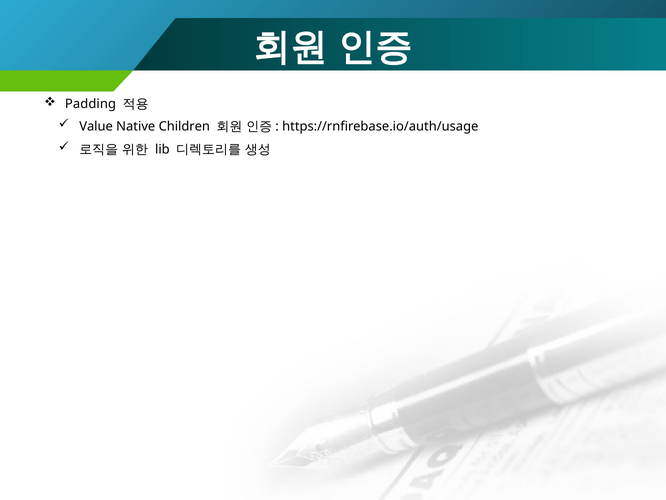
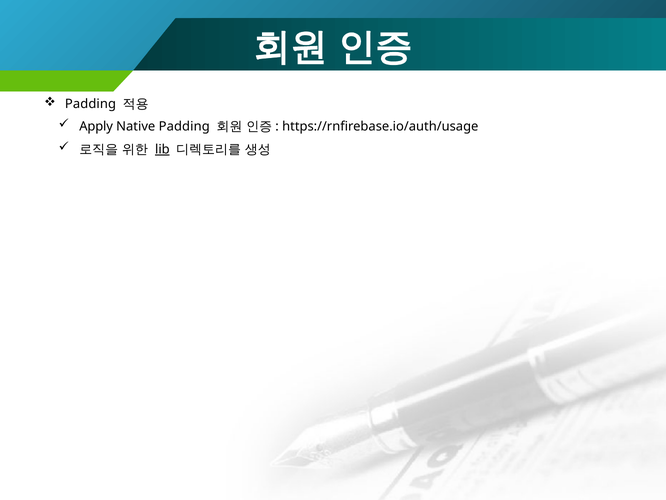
Value: Value -> Apply
Native Children: Children -> Padding
lib underline: none -> present
